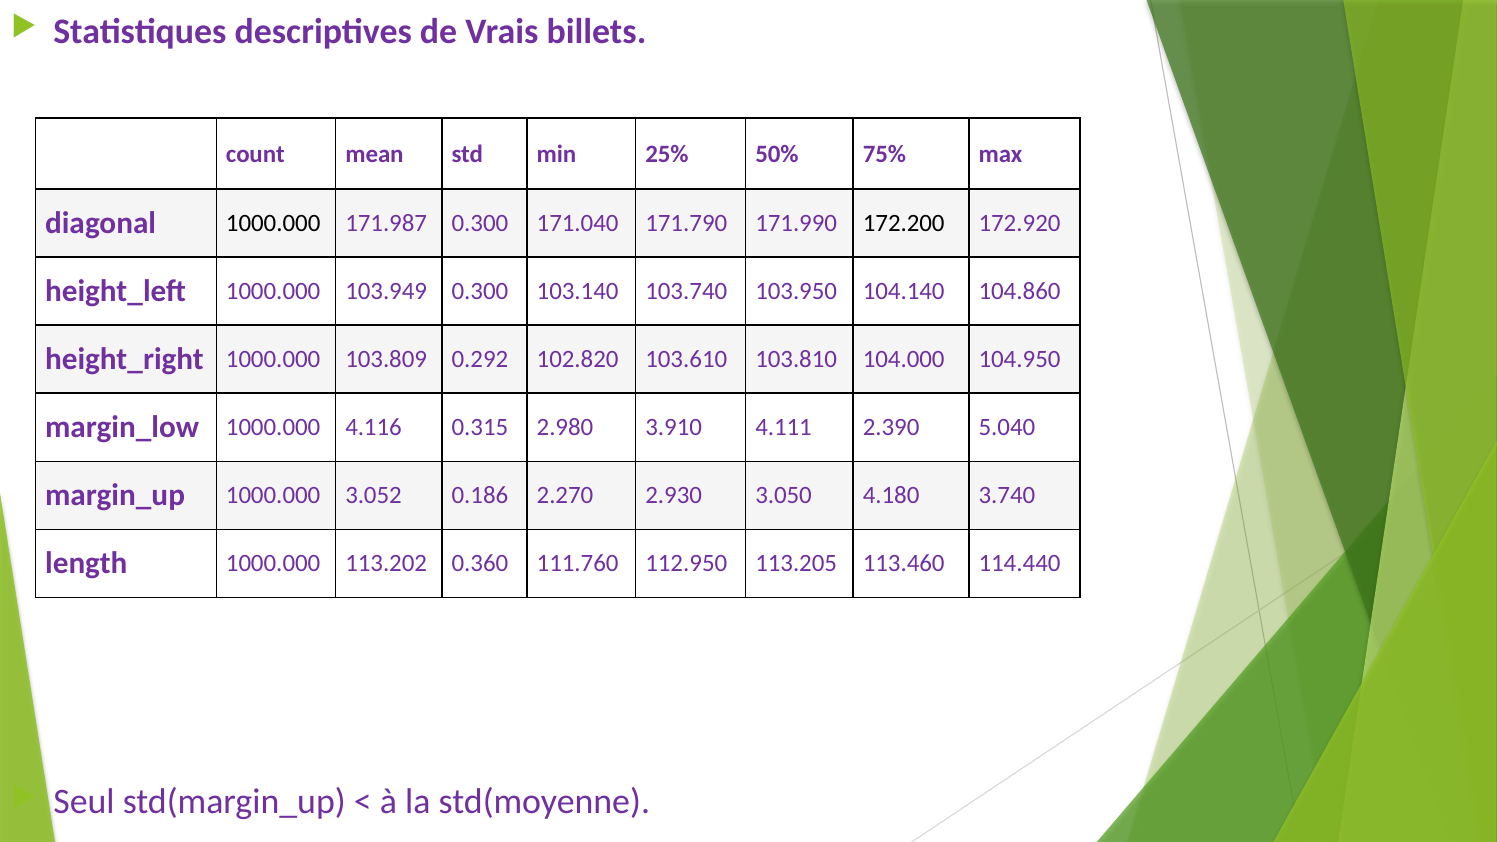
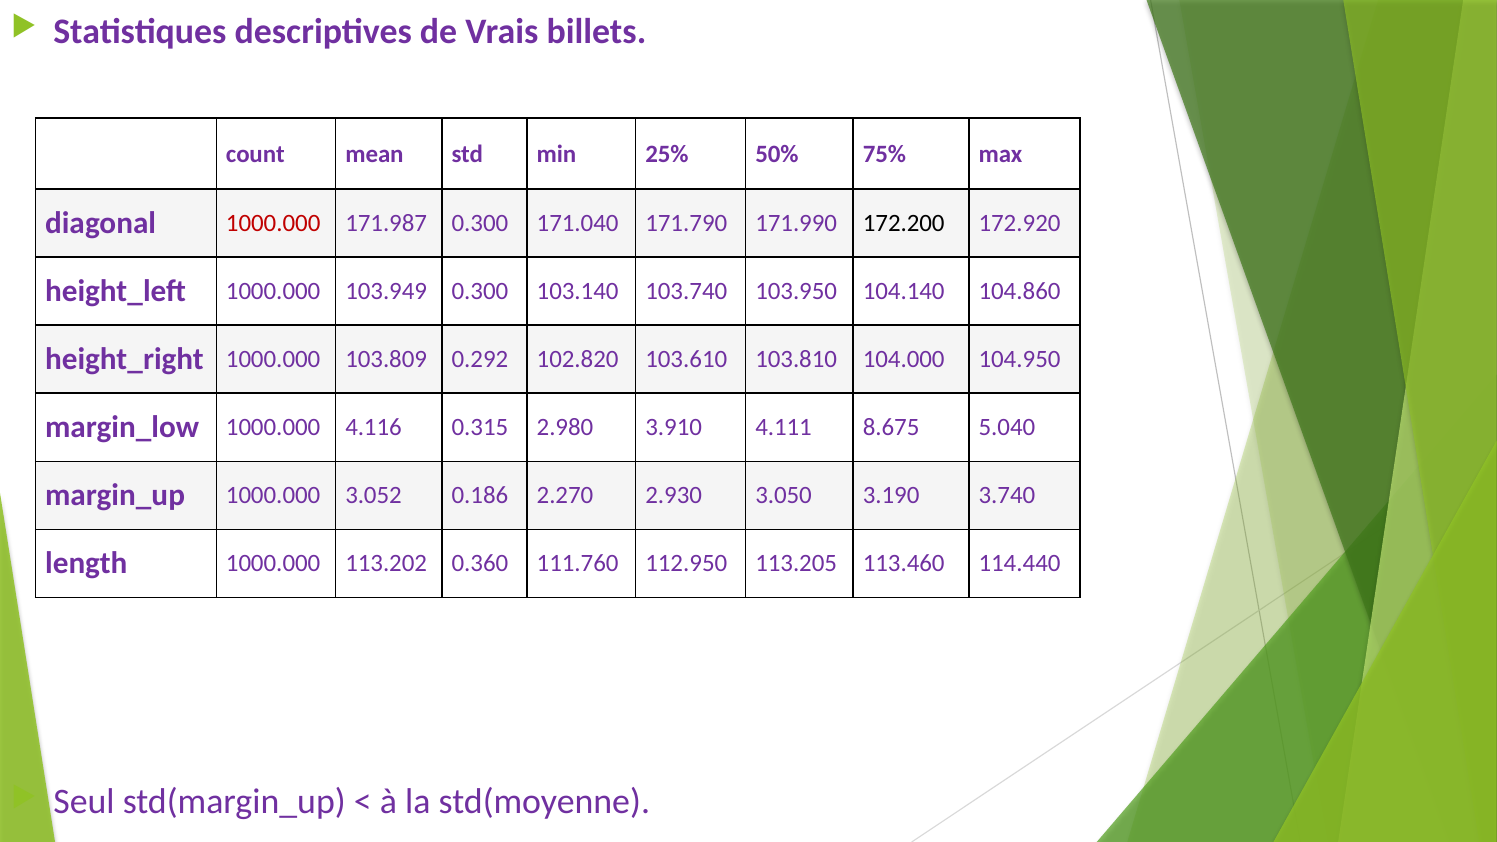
1000.000 at (273, 223) colour: black -> red
2.390: 2.390 -> 8.675
4.180: 4.180 -> 3.190
